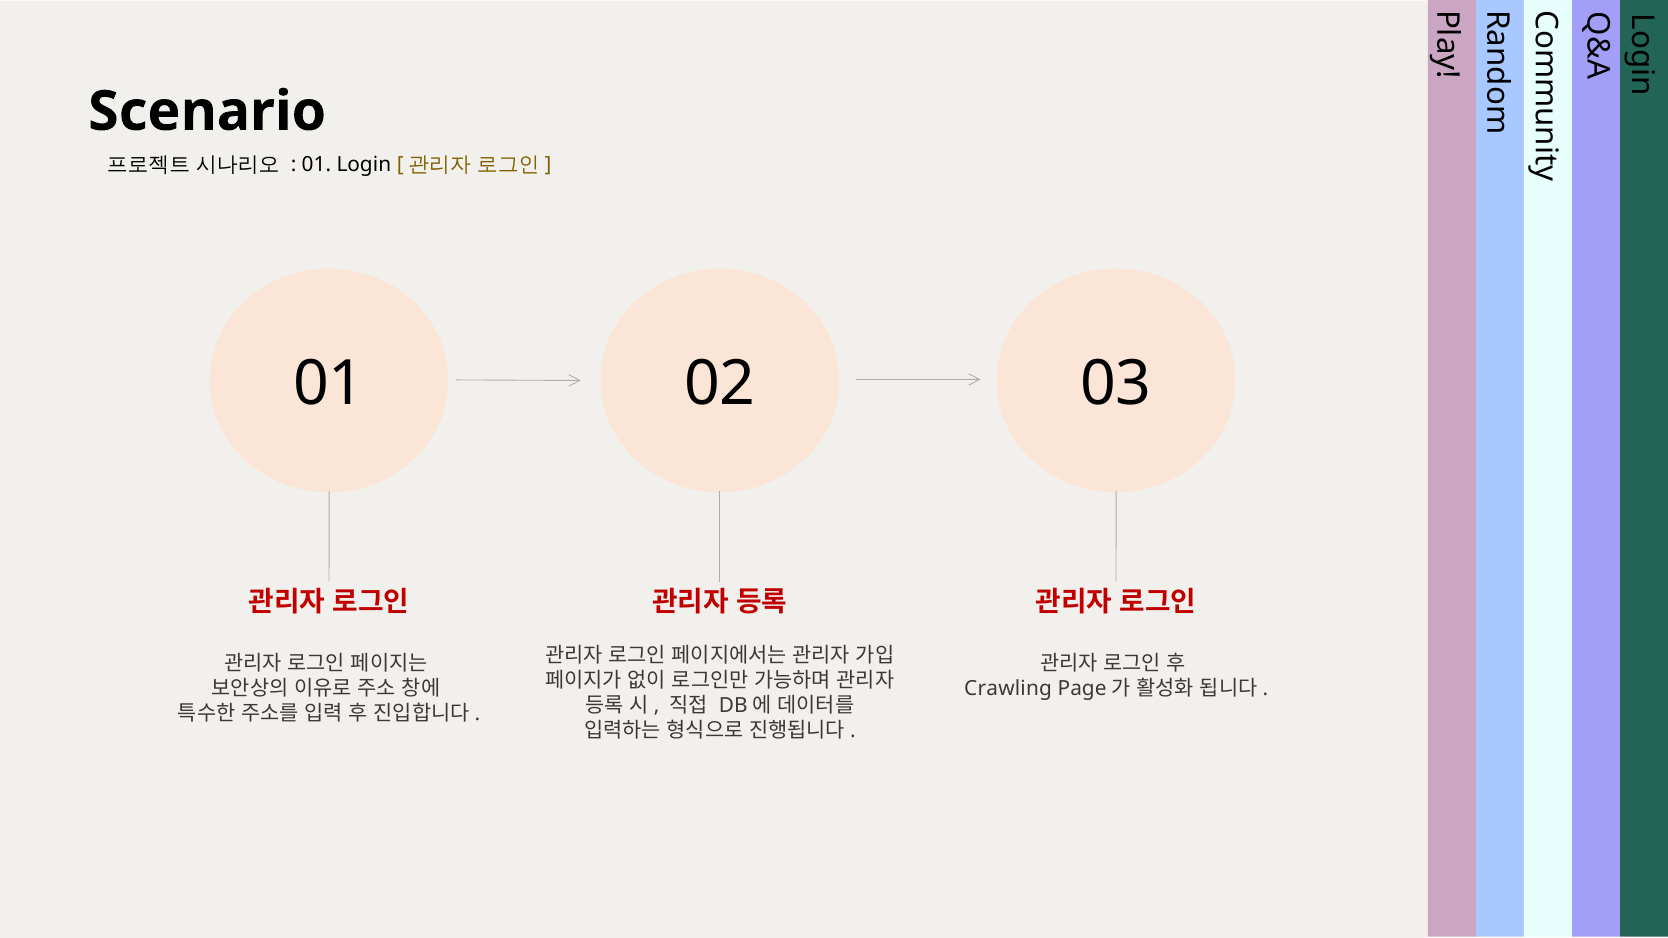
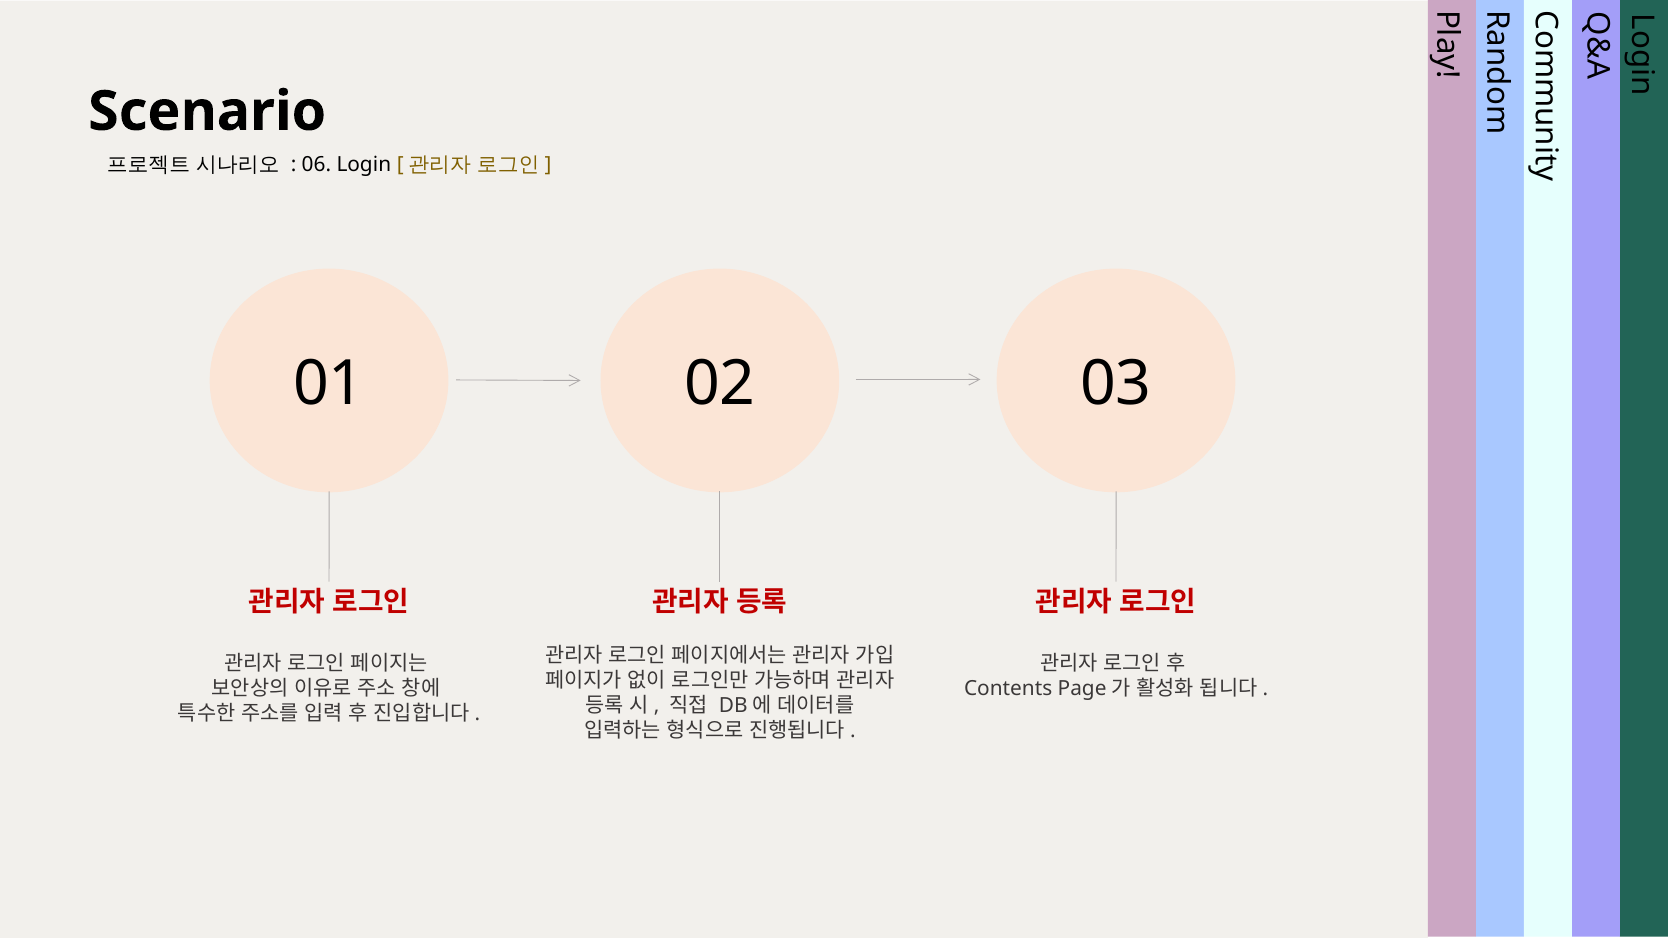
01 at (316, 165): 01 -> 06
Crawling: Crawling -> Contents
